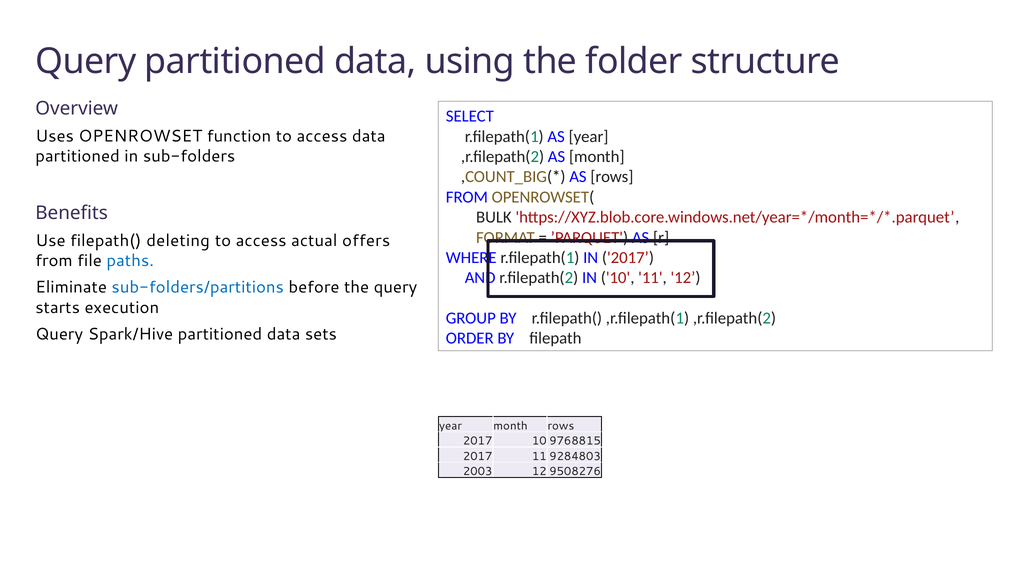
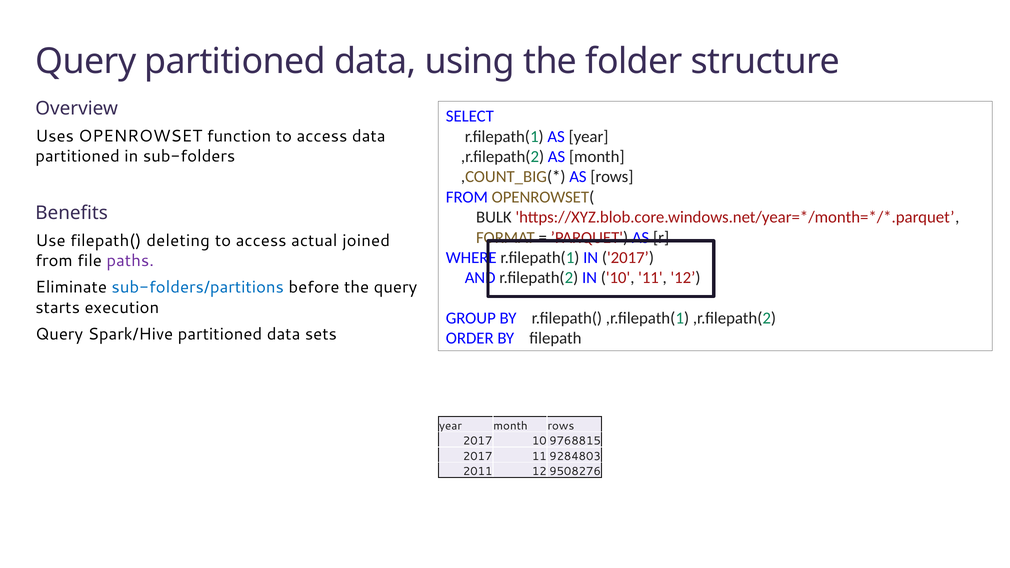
offers: offers -> joined
paths colour: blue -> purple
2003: 2003 -> 2011
